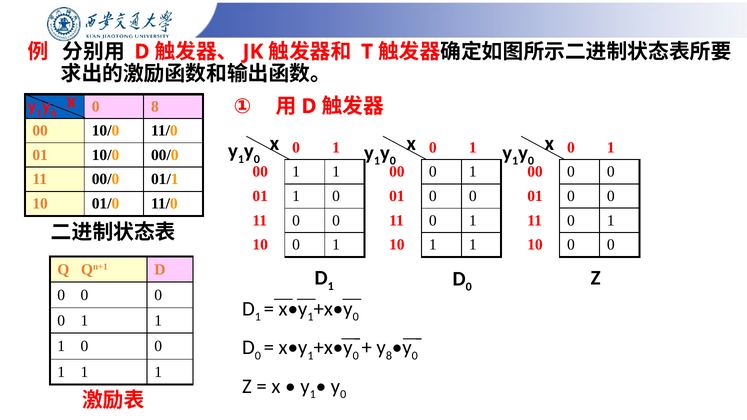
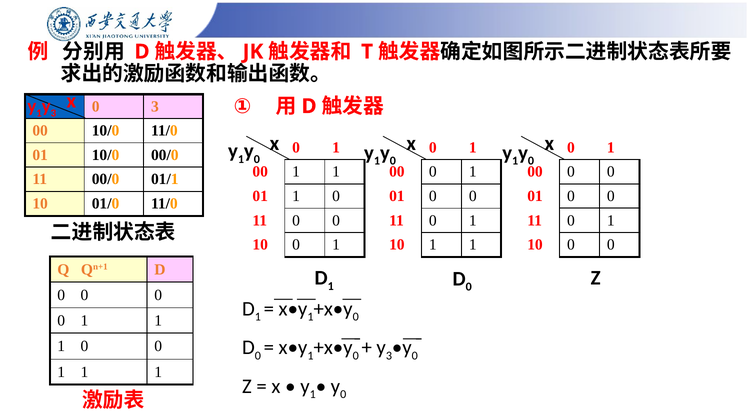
6 at (53, 113): 6 -> 3
0 8: 8 -> 3
8 at (389, 356): 8 -> 3
